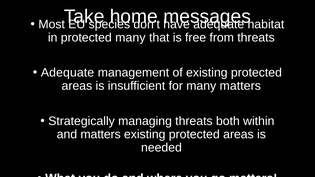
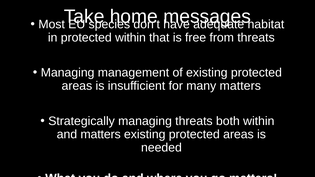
protected many: many -> within
Adequate at (68, 73): Adequate -> Managing
